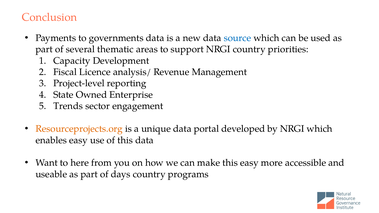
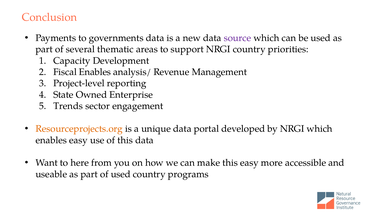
source colour: blue -> purple
Fiscal Licence: Licence -> Enables
of days: days -> used
